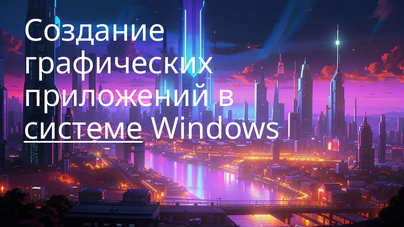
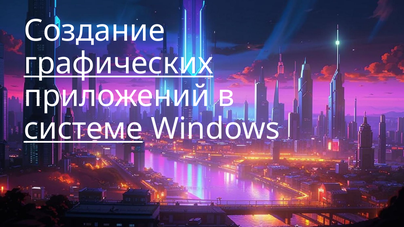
графических underline: none -> present
